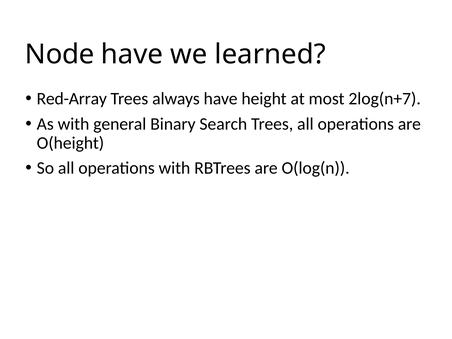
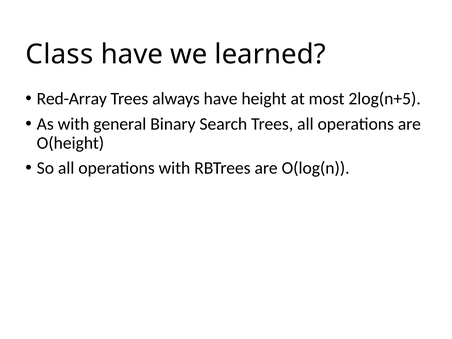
Node: Node -> Class
2log(n+7: 2log(n+7 -> 2log(n+5
